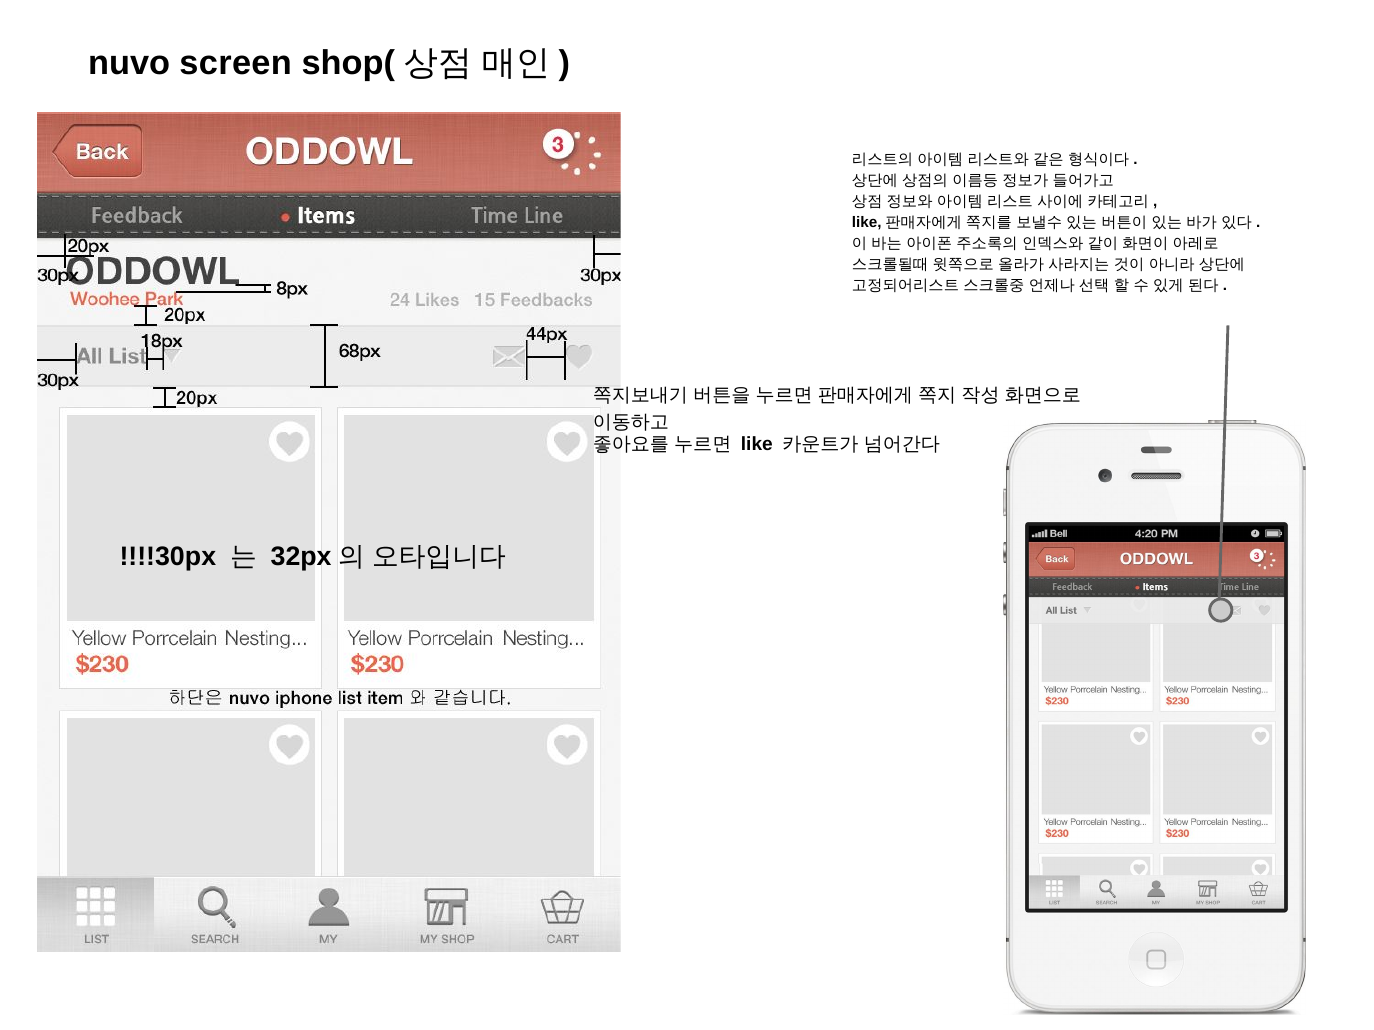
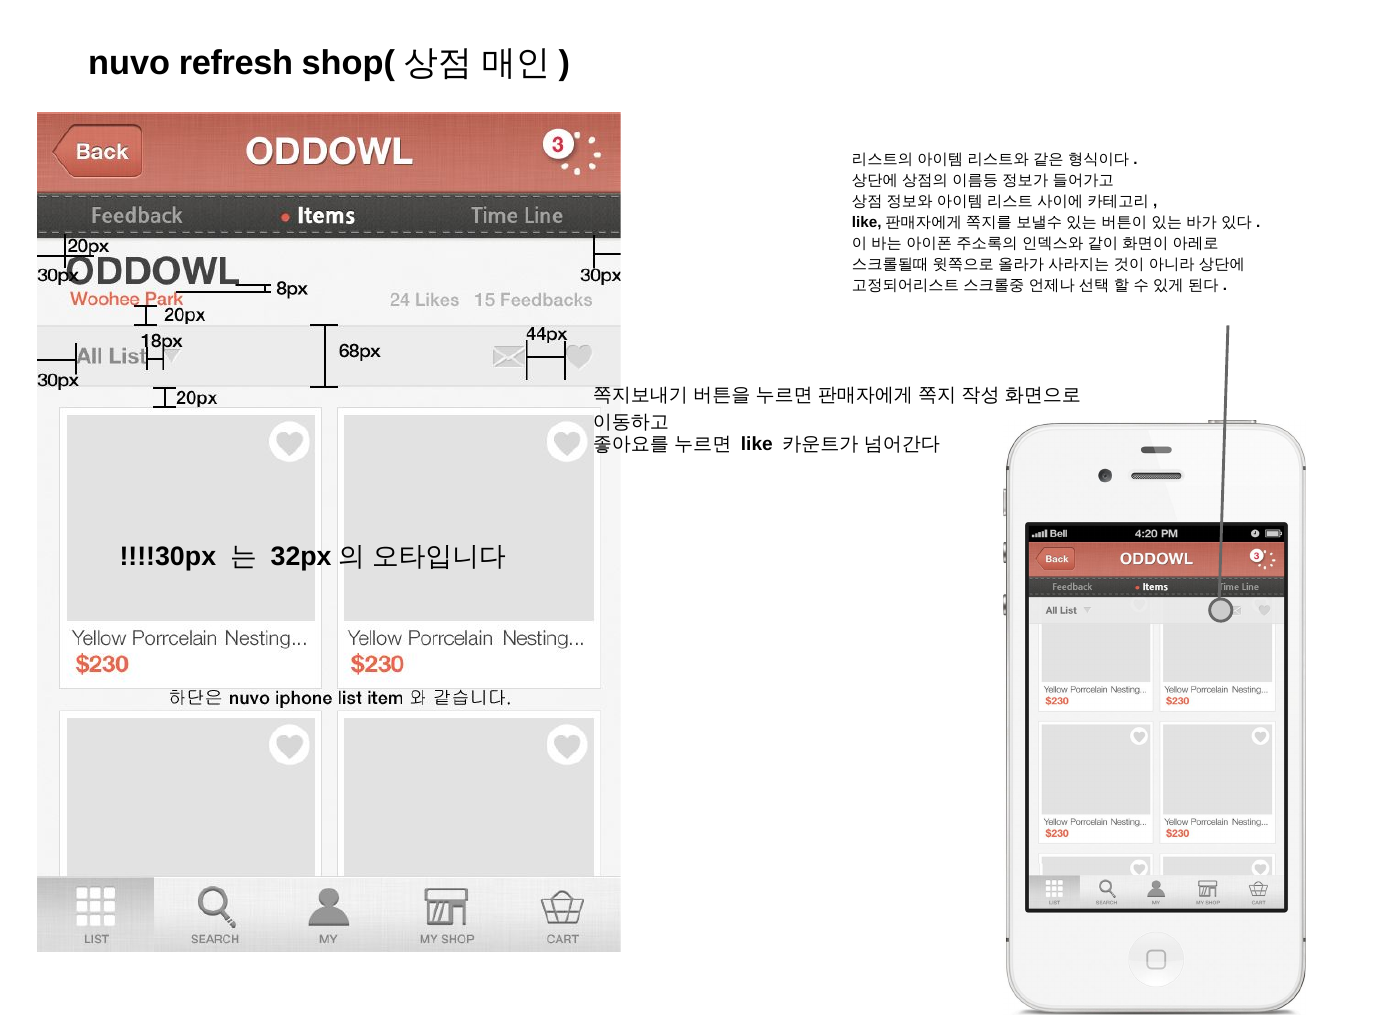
screen: screen -> refresh
